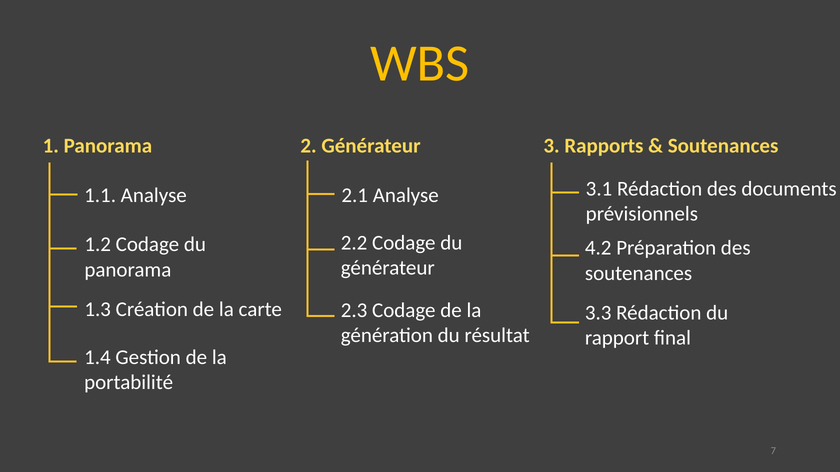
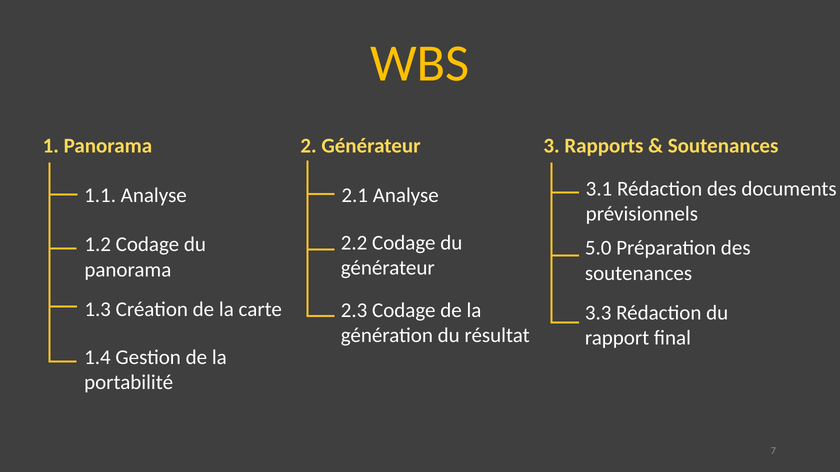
4.2: 4.2 -> 5.0
